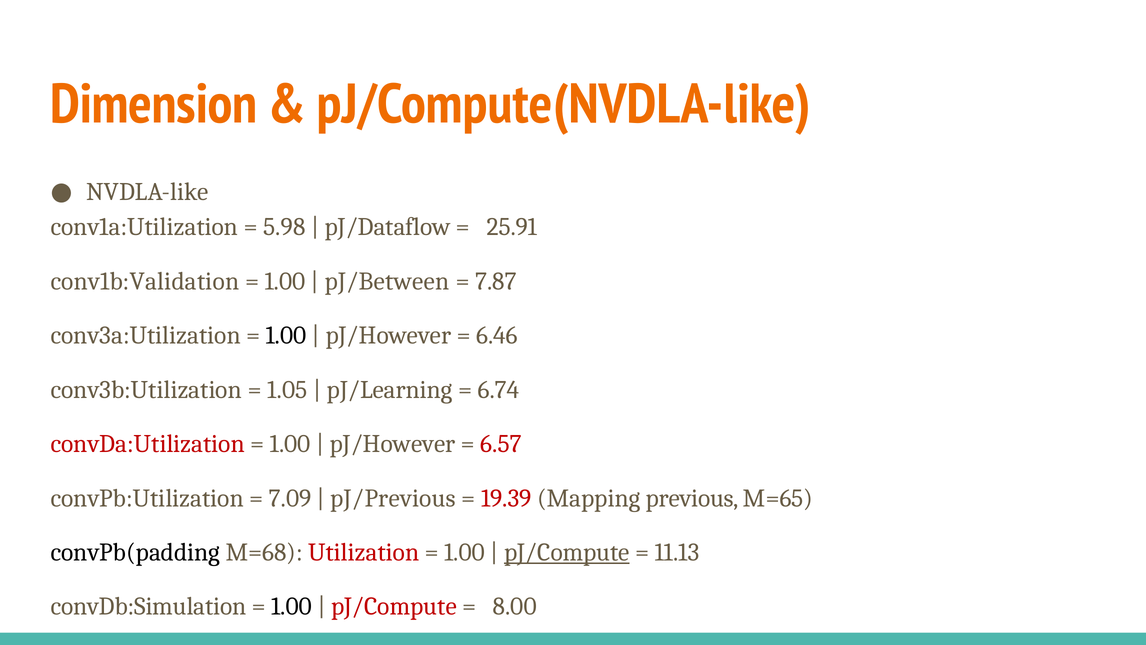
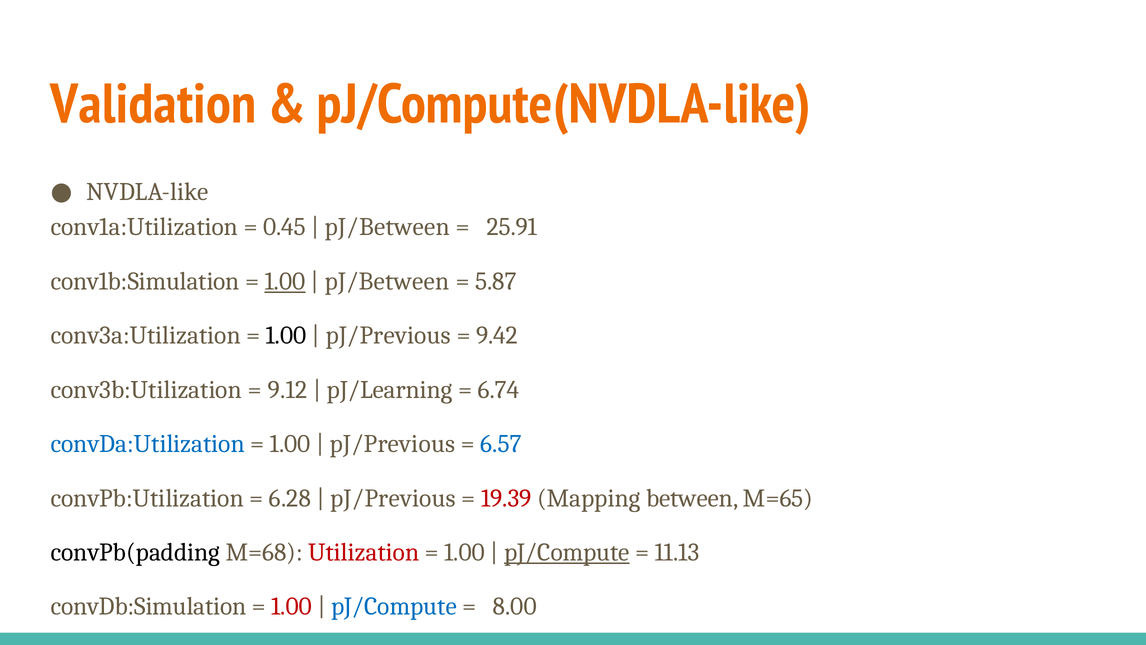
Dimension: Dimension -> Validation
5.98: 5.98 -> 0.45
pJ/Dataflow at (388, 227): pJ/Dataflow -> pJ/Between
conv1b:Validation: conv1b:Validation -> conv1b:Simulation
1.00 at (285, 281) underline: none -> present
7.87: 7.87 -> 5.87
pJ/However at (388, 335): pJ/However -> pJ/Previous
6.46: 6.46 -> 9.42
1.05: 1.05 -> 9.12
convDa:Utilization colour: red -> blue
pJ/However at (393, 444): pJ/However -> pJ/Previous
6.57 colour: red -> blue
7.09: 7.09 -> 6.28
previous: previous -> between
1.00 at (292, 606) colour: black -> red
pJ/Compute at (394, 606) colour: red -> blue
